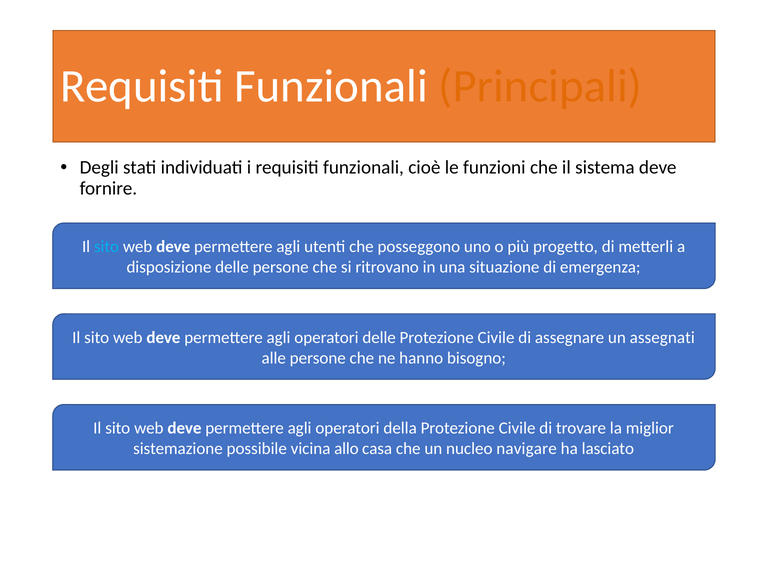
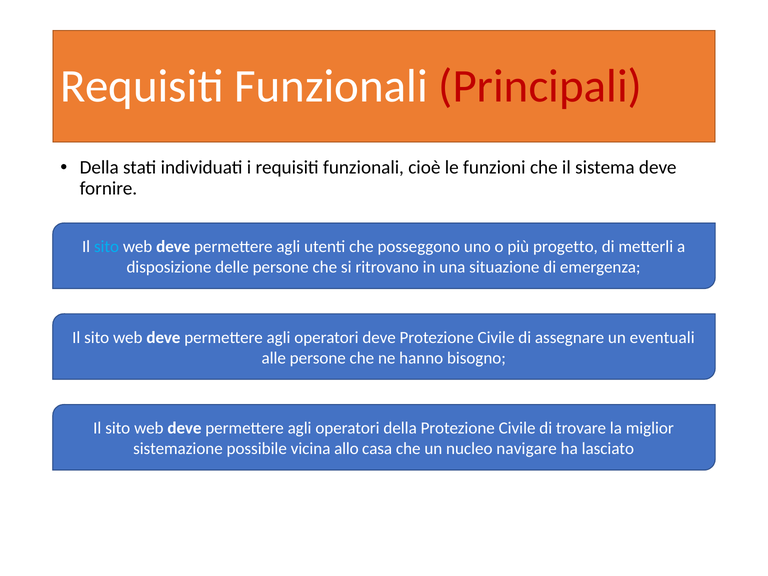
Principali colour: orange -> red
Degli at (99, 167): Degli -> Della
operatori delle: delle -> deve
assegnati: assegnati -> eventuali
